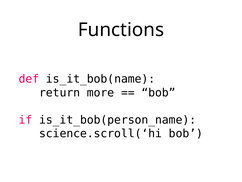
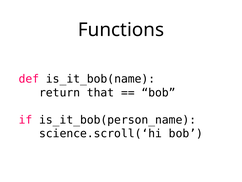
more: more -> that
